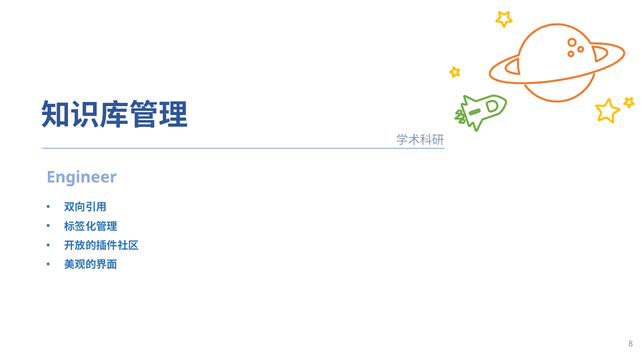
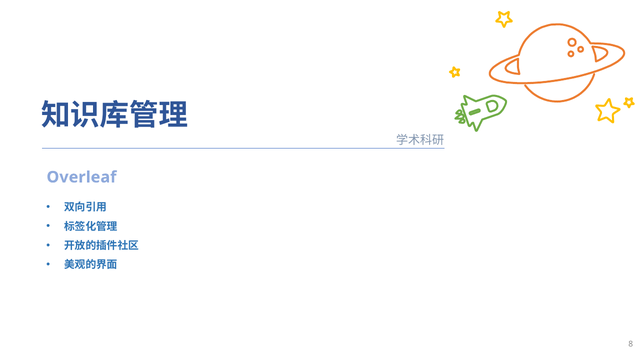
Engineer: Engineer -> Overleaf
